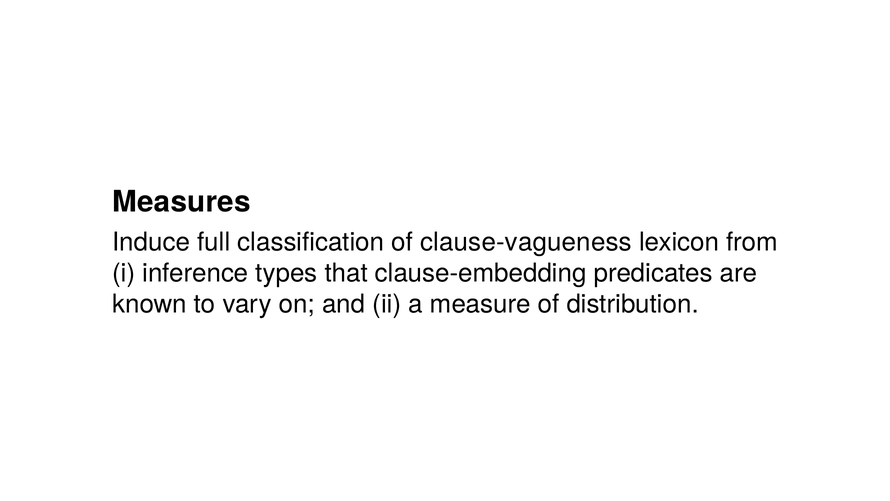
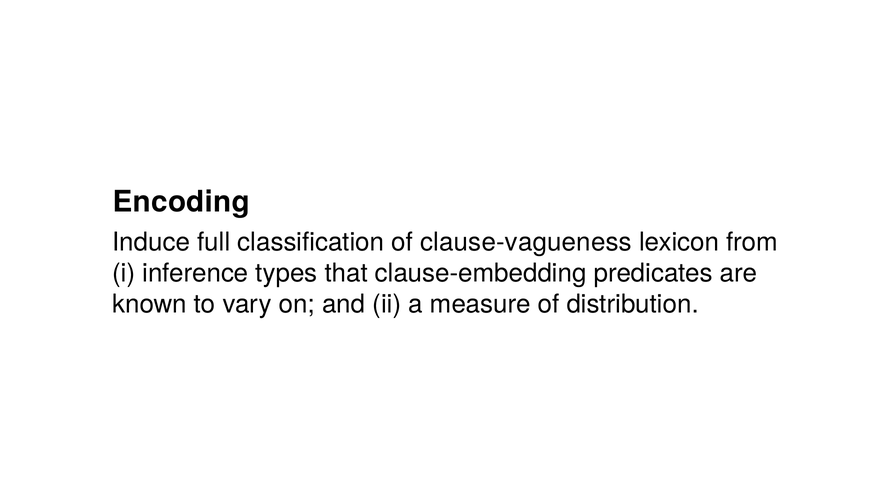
Measures: Measures -> Encoding
